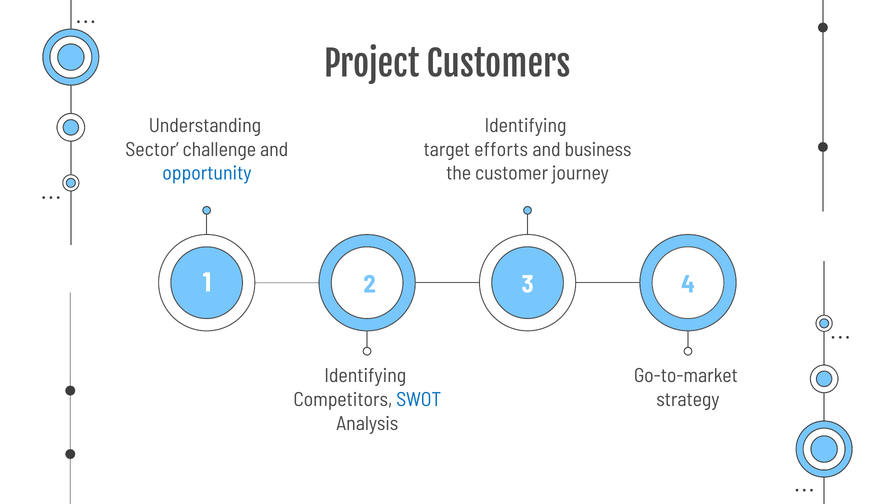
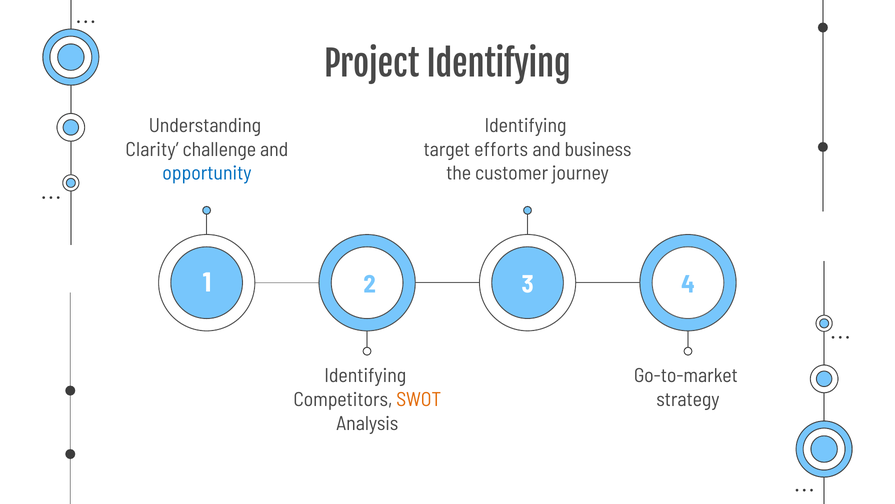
Project Customers: Customers -> Identifying
Sector: Sector -> Clarity
SWOT colour: blue -> orange
